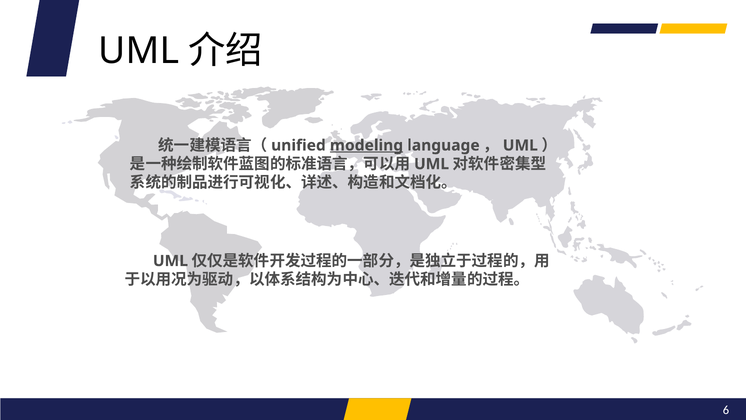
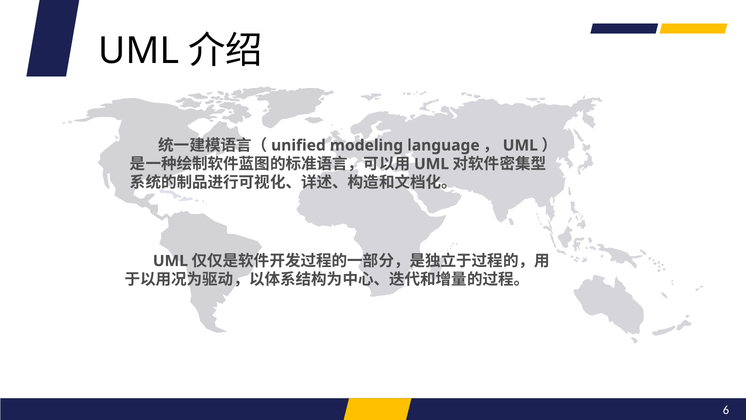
modeling underline: present -> none
